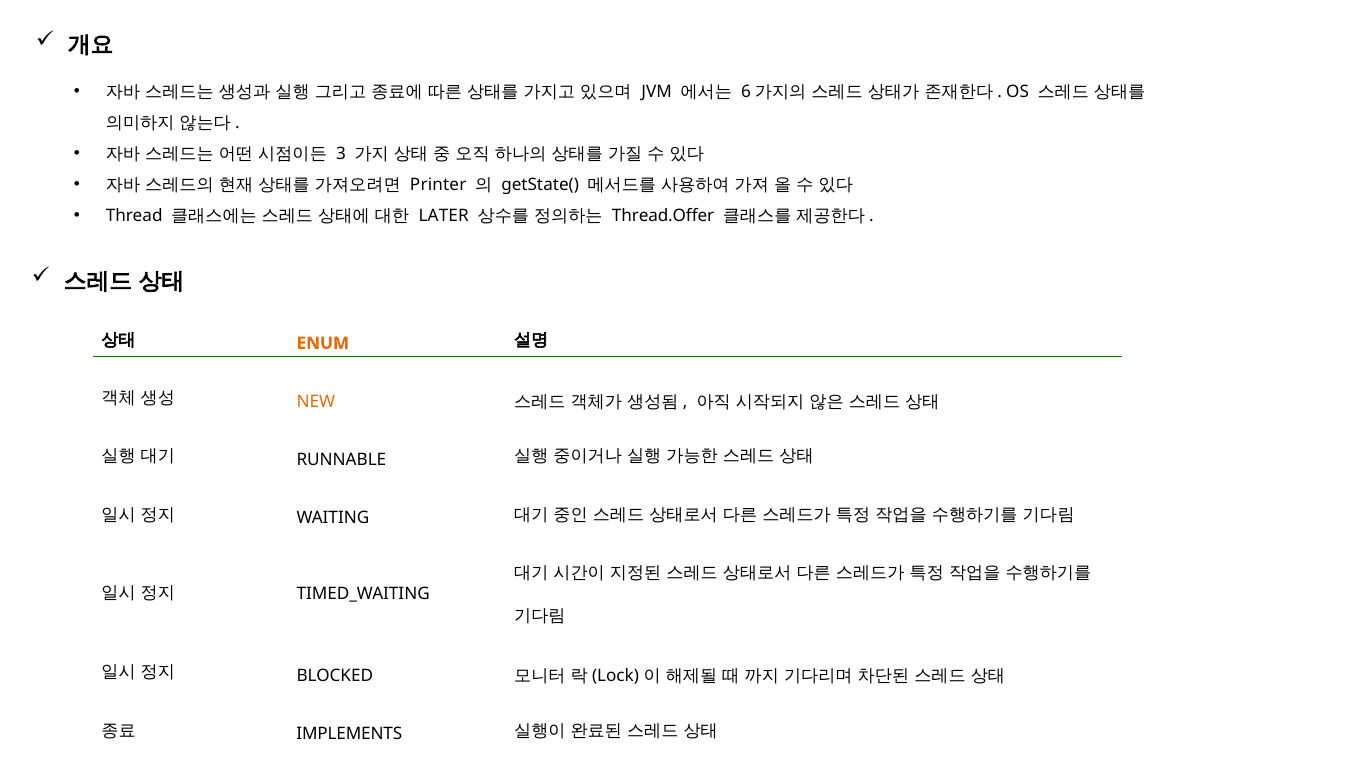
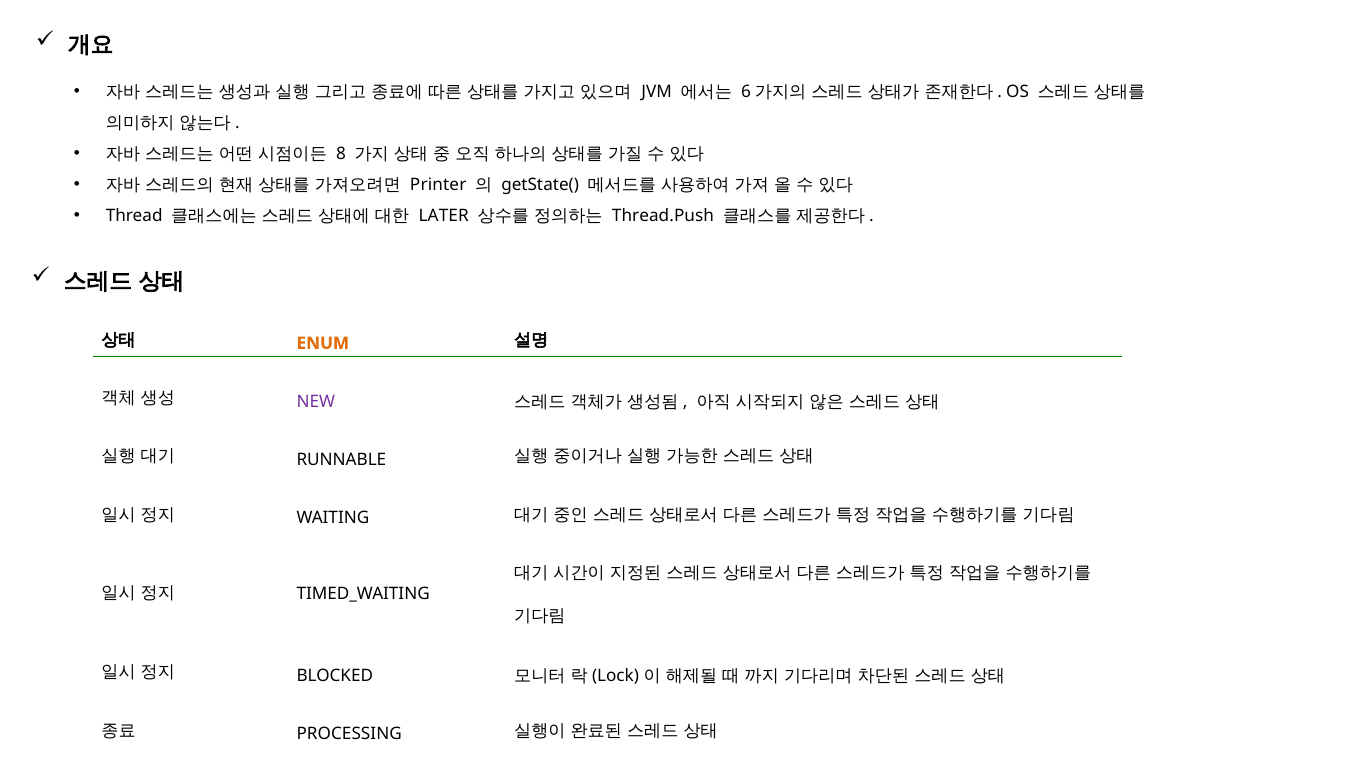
3: 3 -> 8
Thread.Offer: Thread.Offer -> Thread.Push
NEW colour: orange -> purple
IMPLEMENTS: IMPLEMENTS -> PROCESSING
